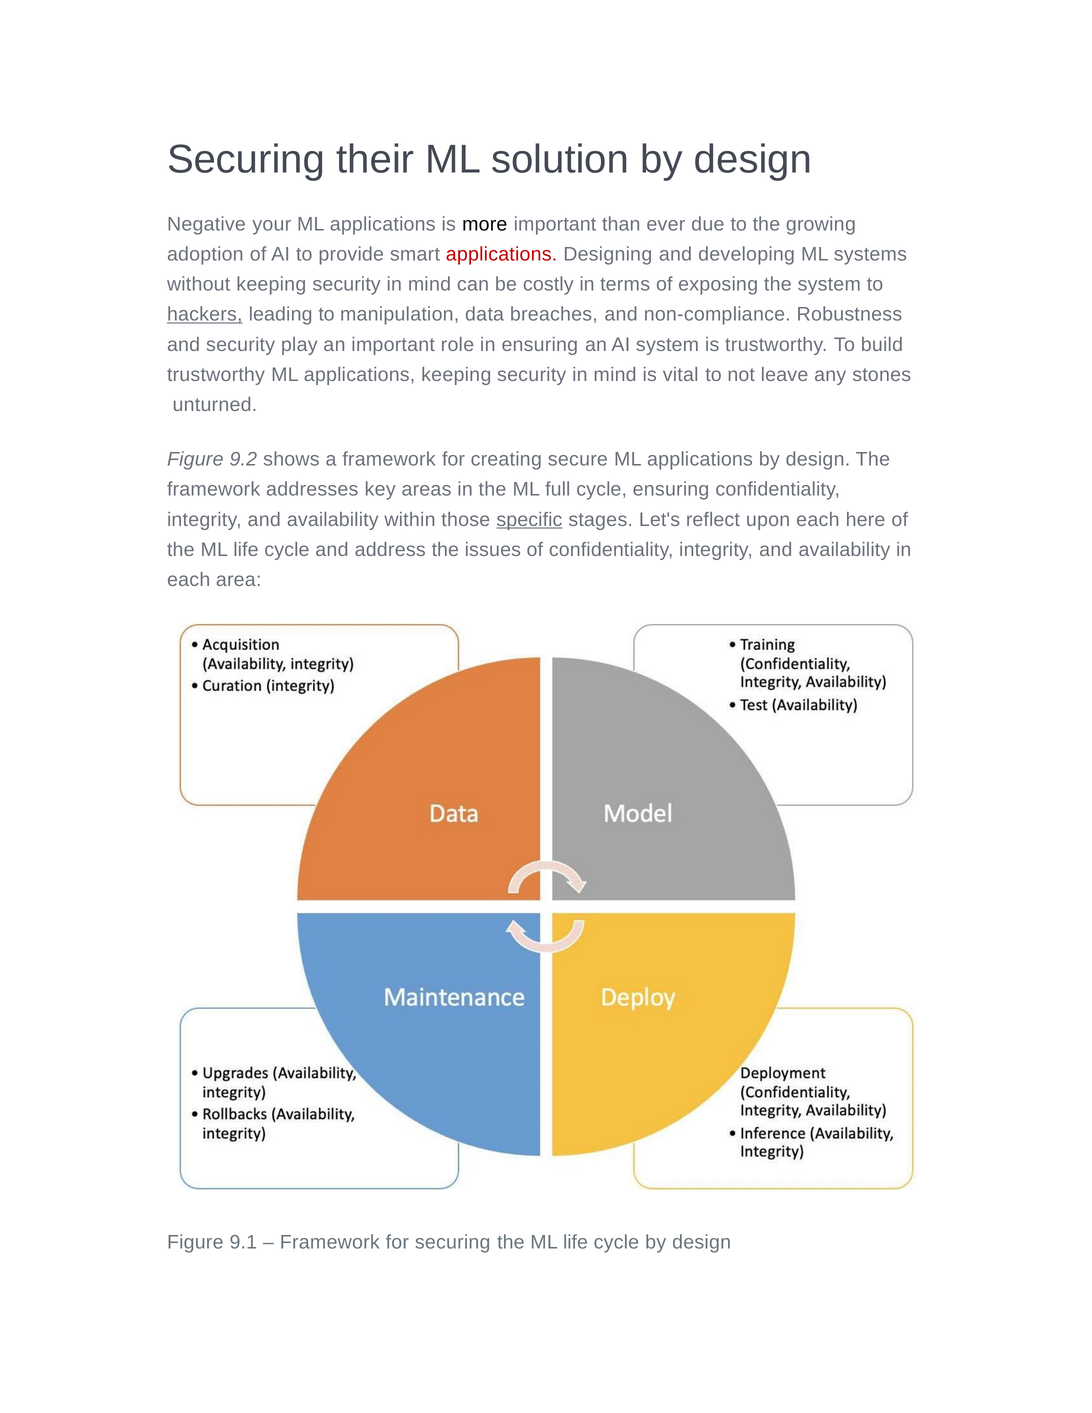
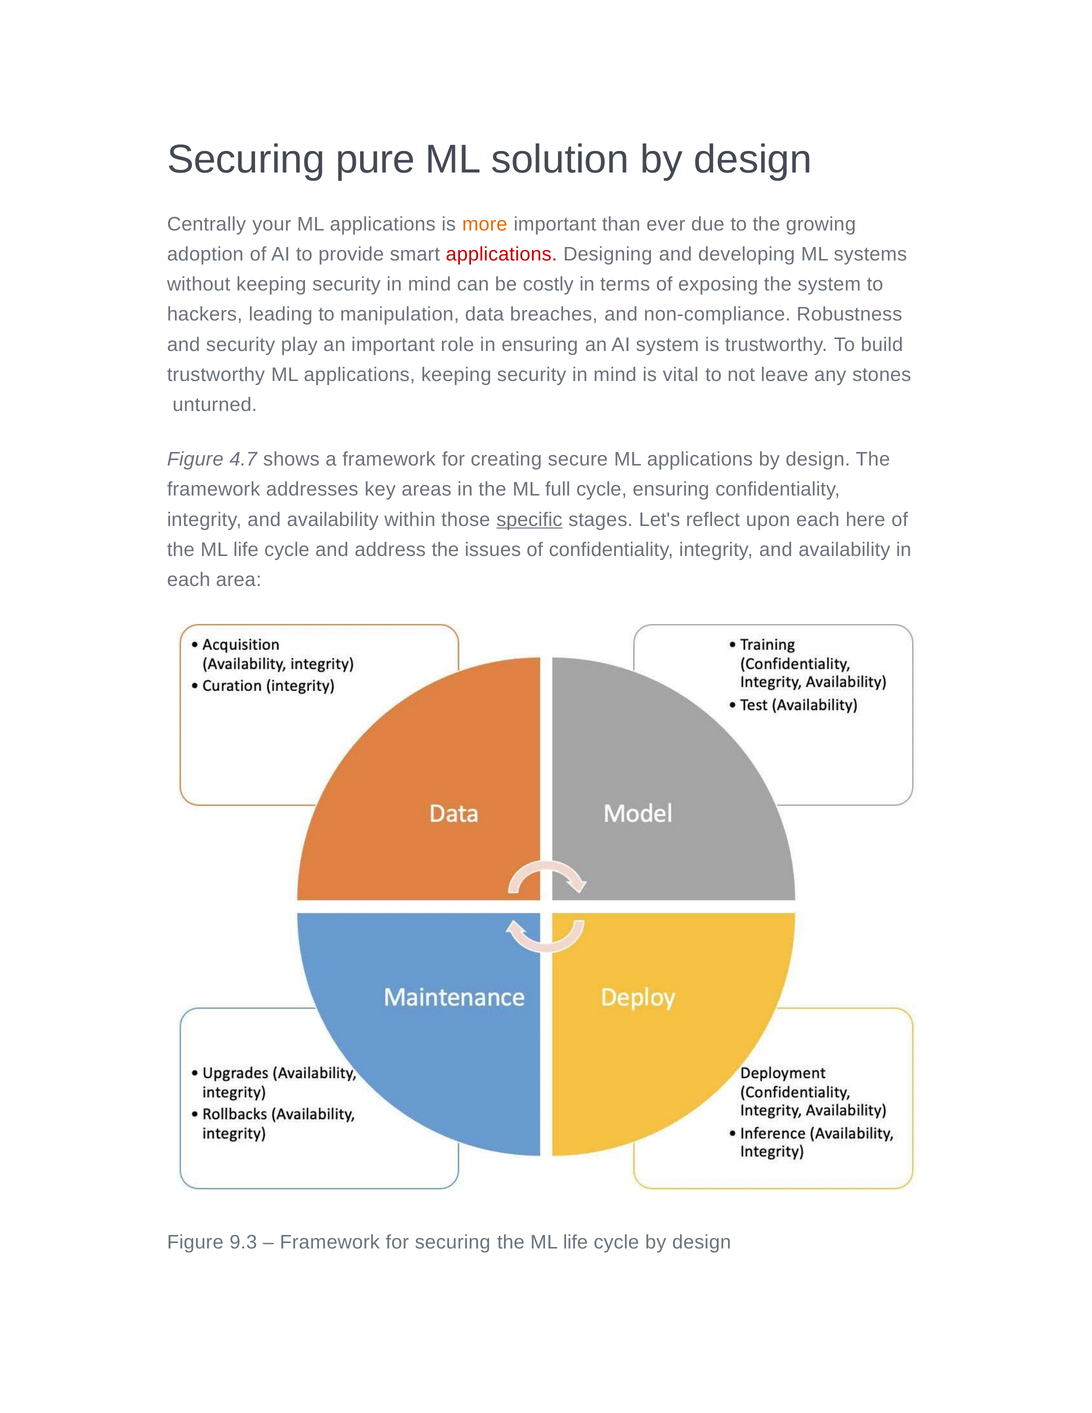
their: their -> pure
Negative: Negative -> Centrally
more colour: black -> orange
hackers underline: present -> none
9.2: 9.2 -> 4.7
9.1: 9.1 -> 9.3
